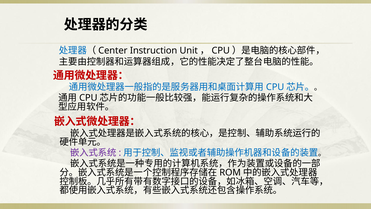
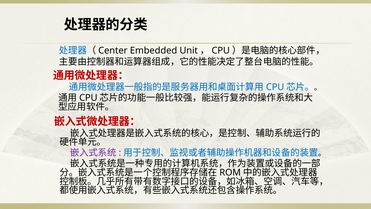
Instruction: Instruction -> Embedded
